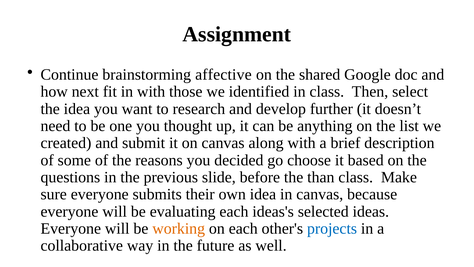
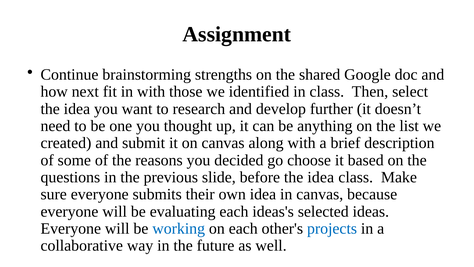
affective: affective -> strengths
before the than: than -> idea
working colour: orange -> blue
